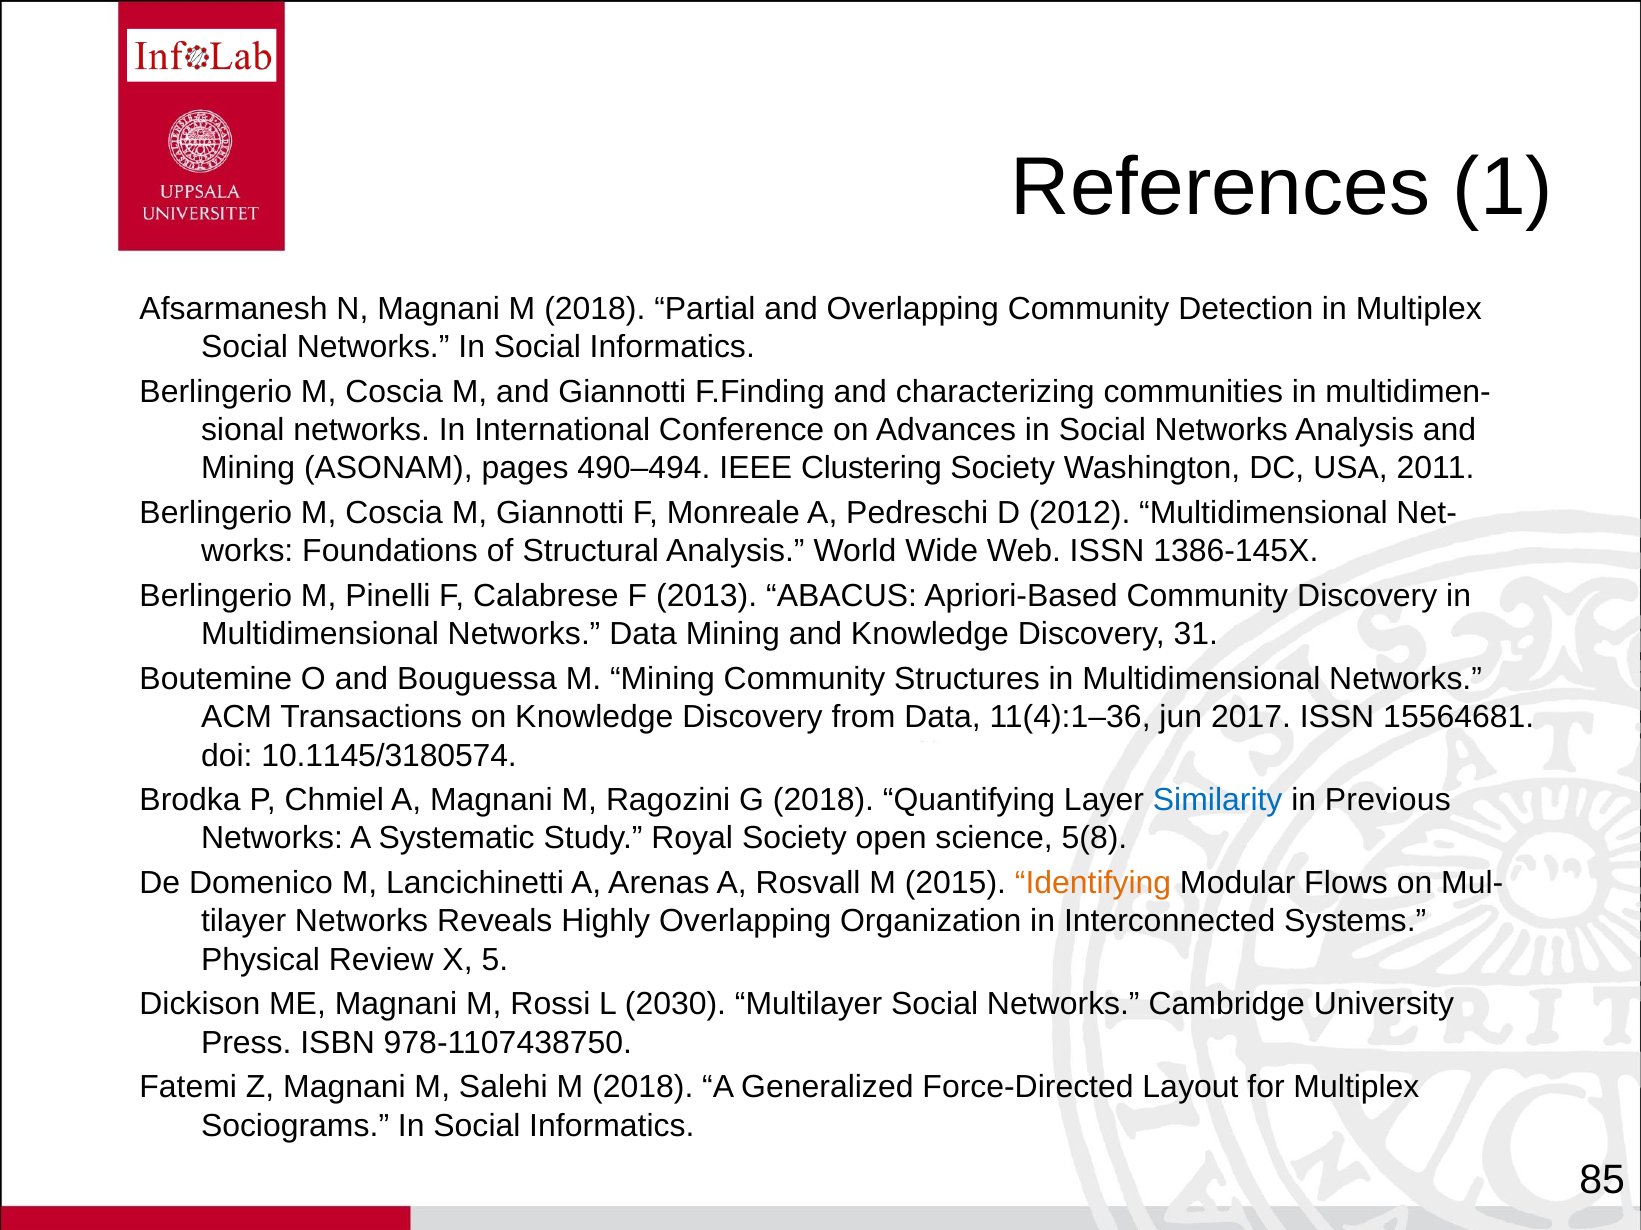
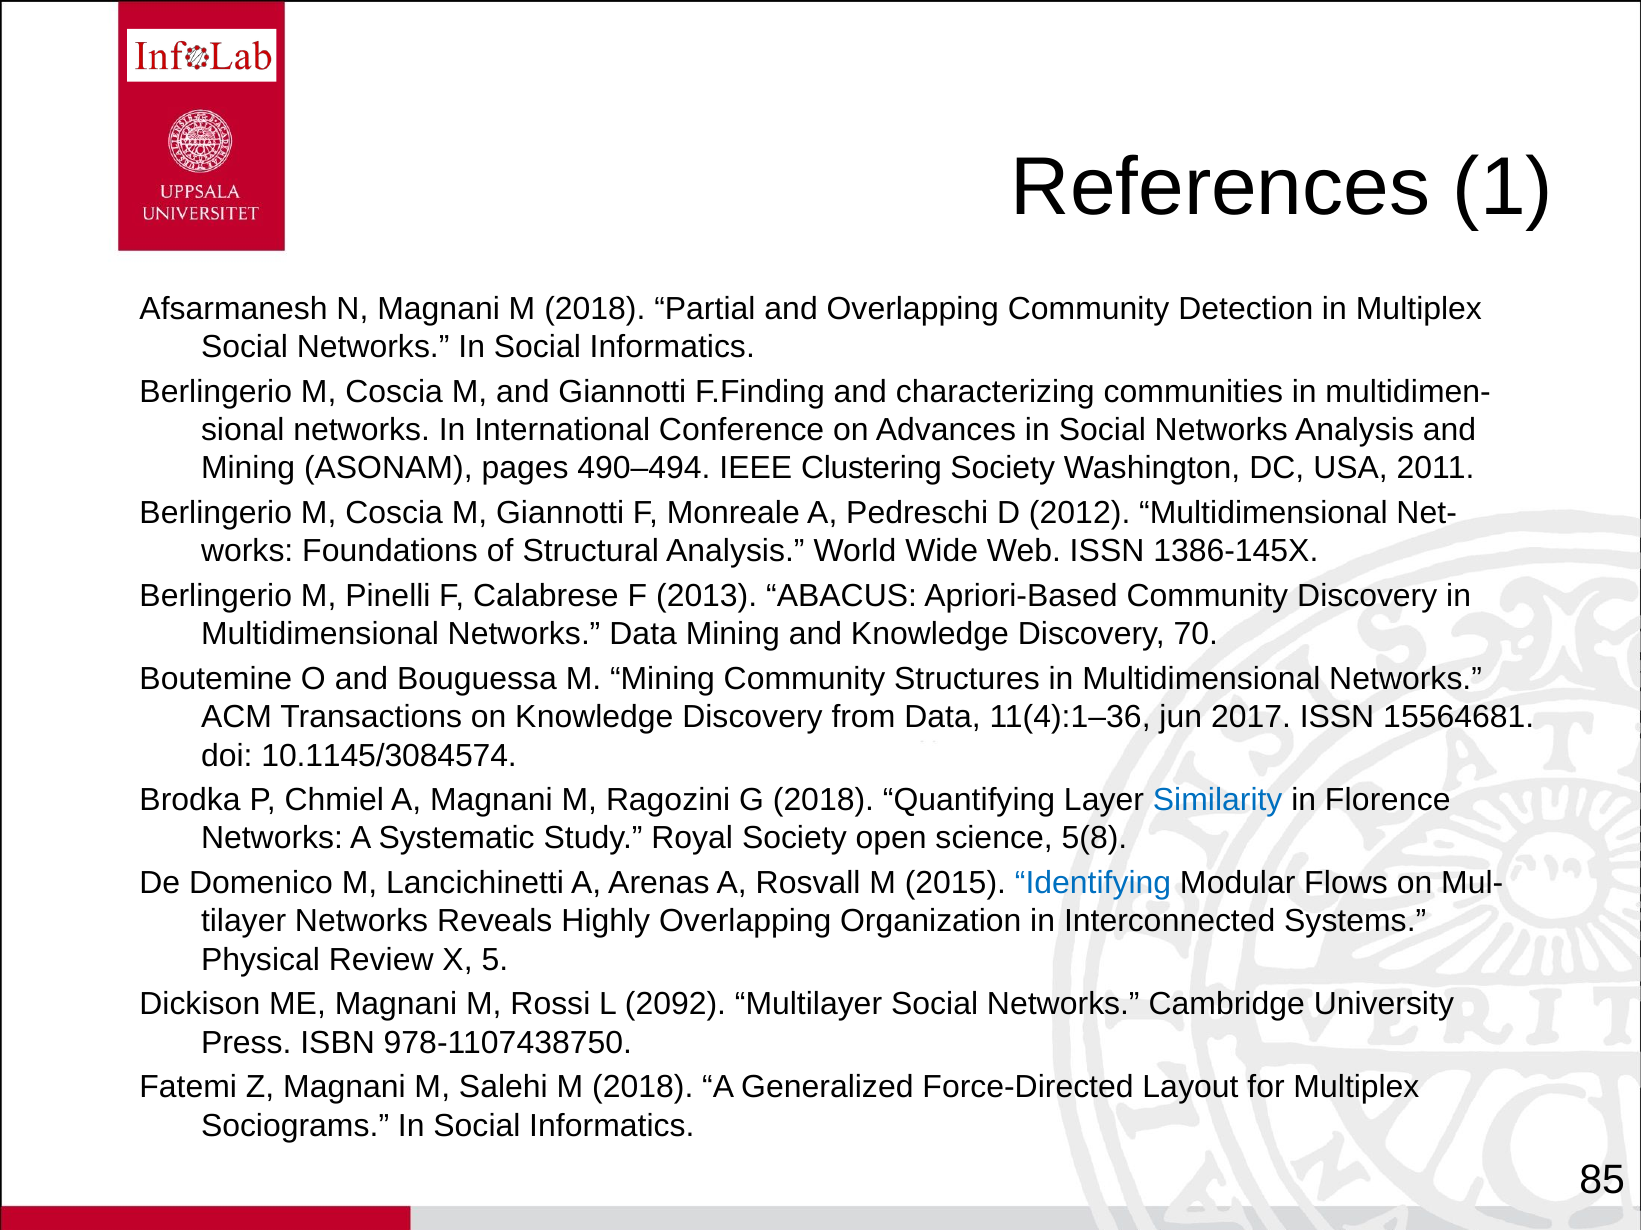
31: 31 -> 70
10.1145/3180574: 10.1145/3180574 -> 10.1145/3084574
Previous: Previous -> Florence
Identifying colour: orange -> blue
2030: 2030 -> 2092
